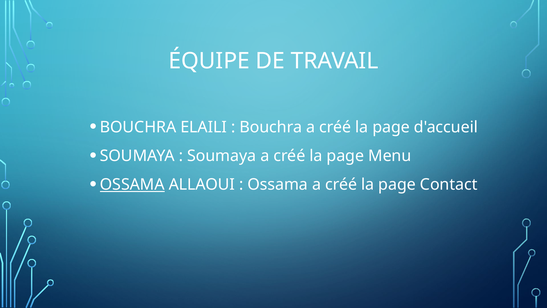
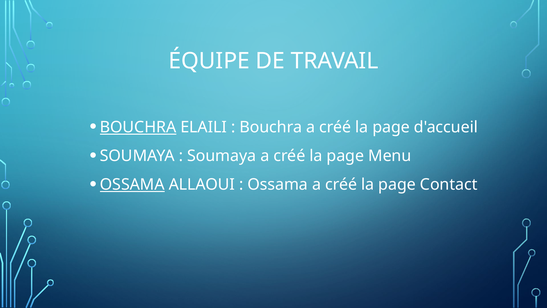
BOUCHRA at (138, 127) underline: none -> present
